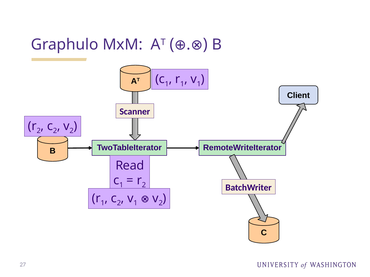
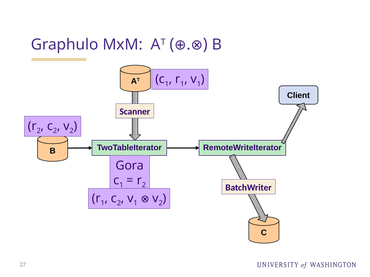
Read: Read -> Gora
